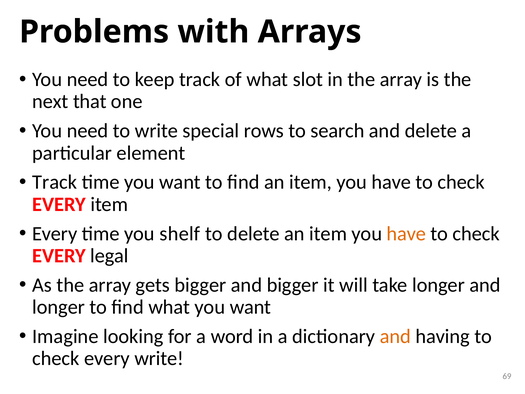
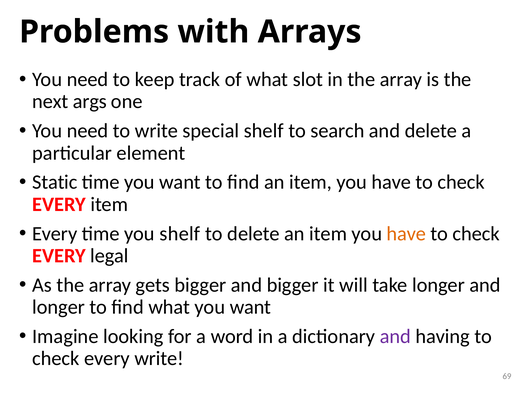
that: that -> args
special rows: rows -> shelf
Track at (55, 182): Track -> Static
and at (395, 336) colour: orange -> purple
